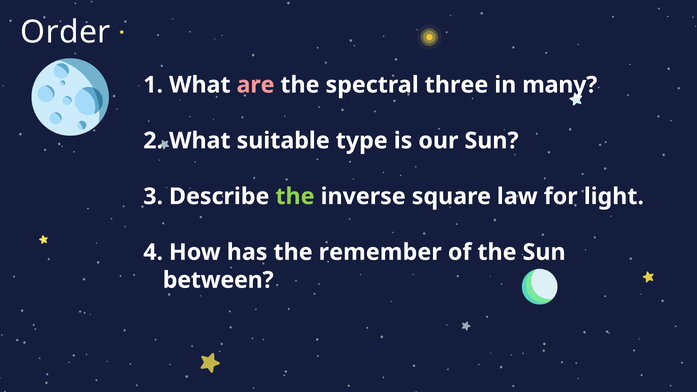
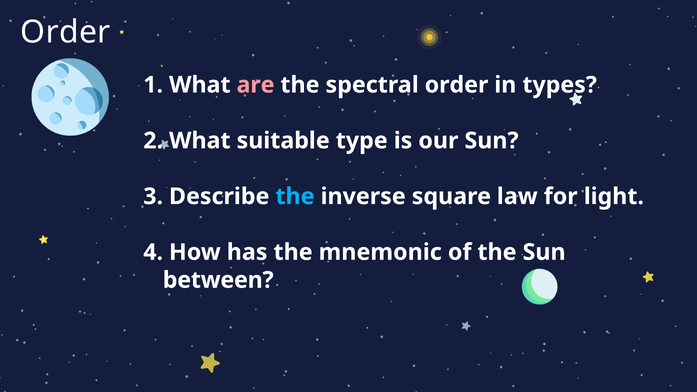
spectral three: three -> order
many: many -> types
the at (295, 196) colour: light green -> light blue
remember: remember -> mnemonic
